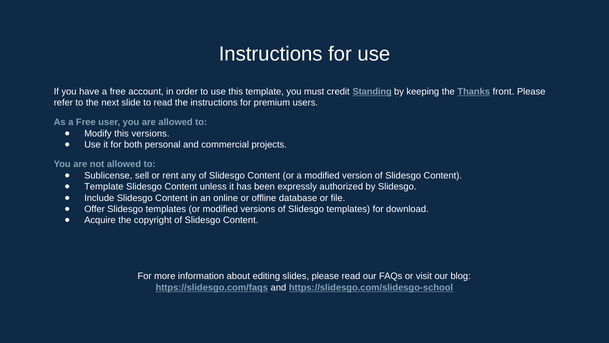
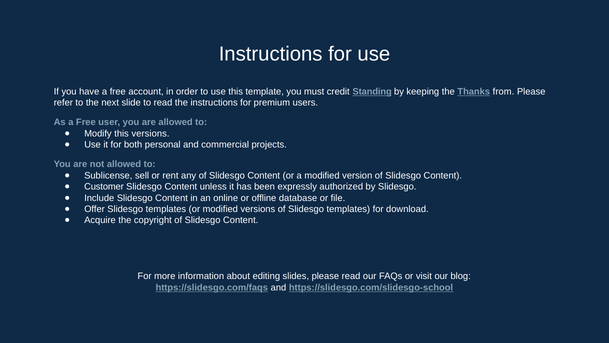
front: front -> from
Template at (104, 187): Template -> Customer
